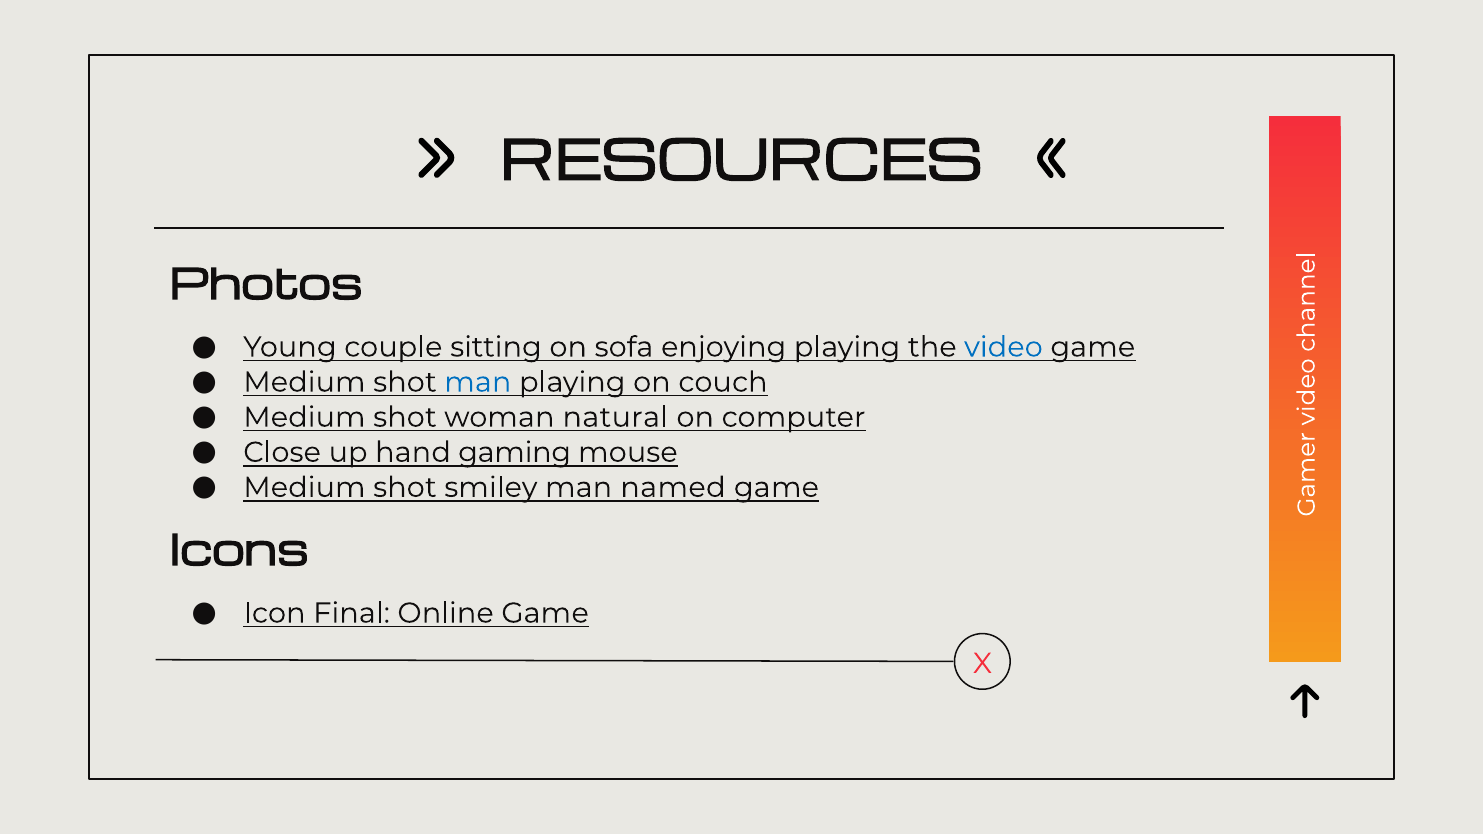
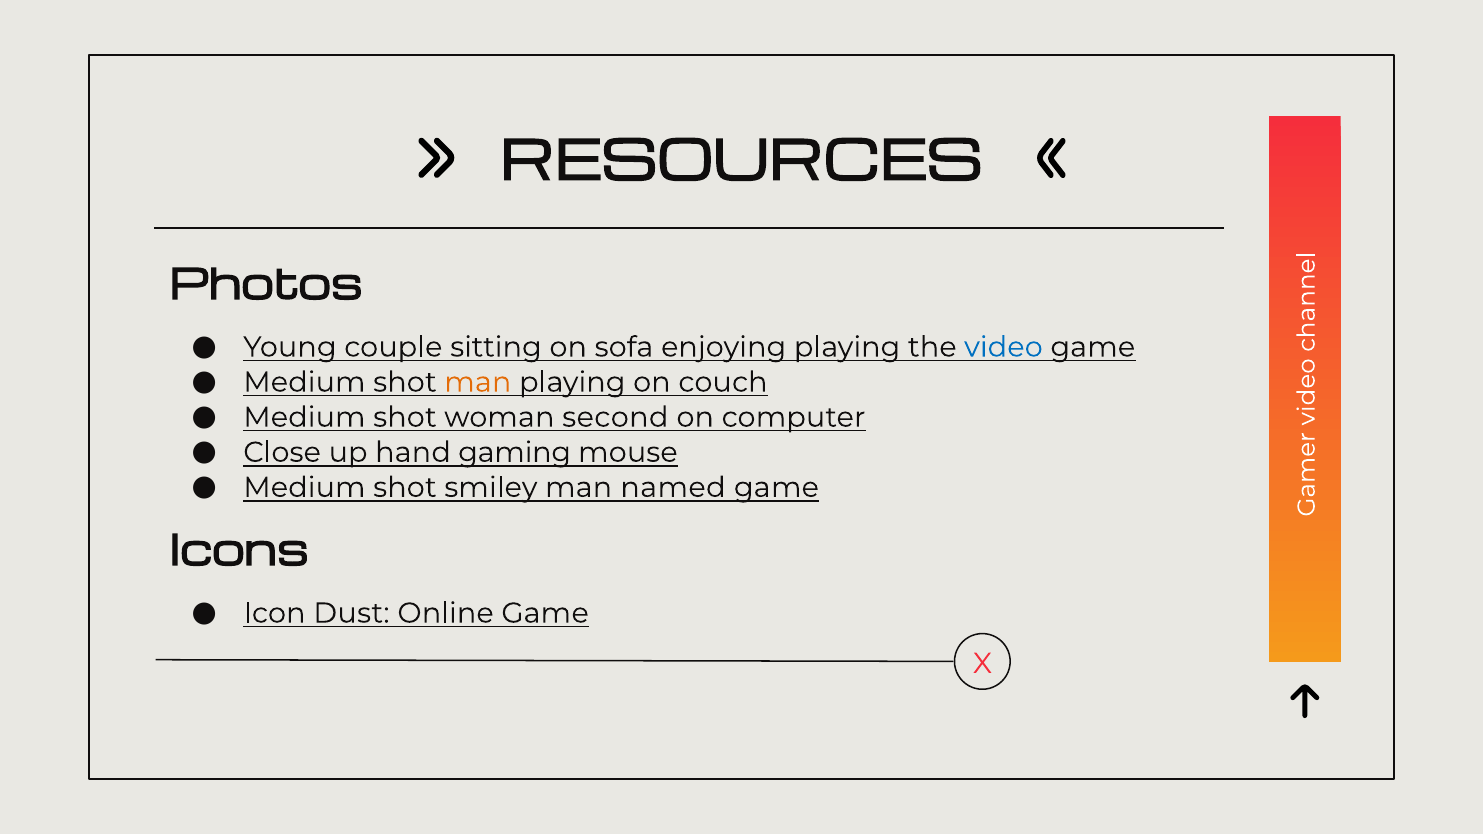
man at (478, 382) colour: blue -> orange
natural: natural -> second
Final: Final -> Dust
